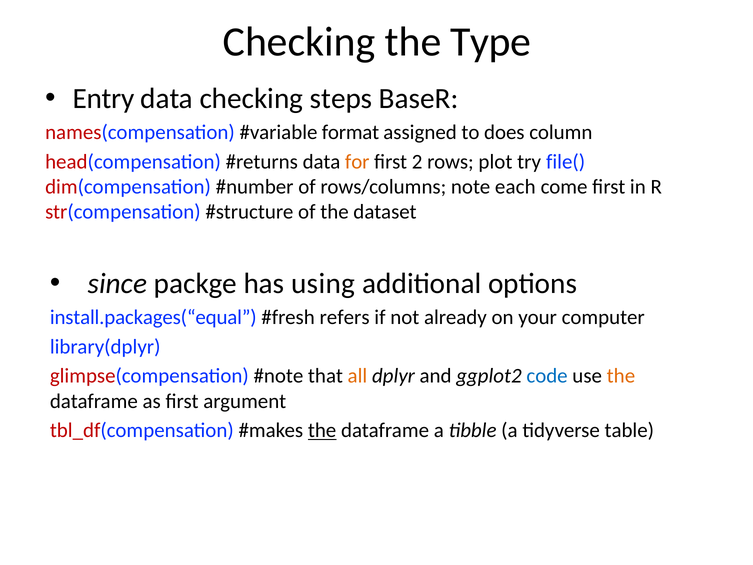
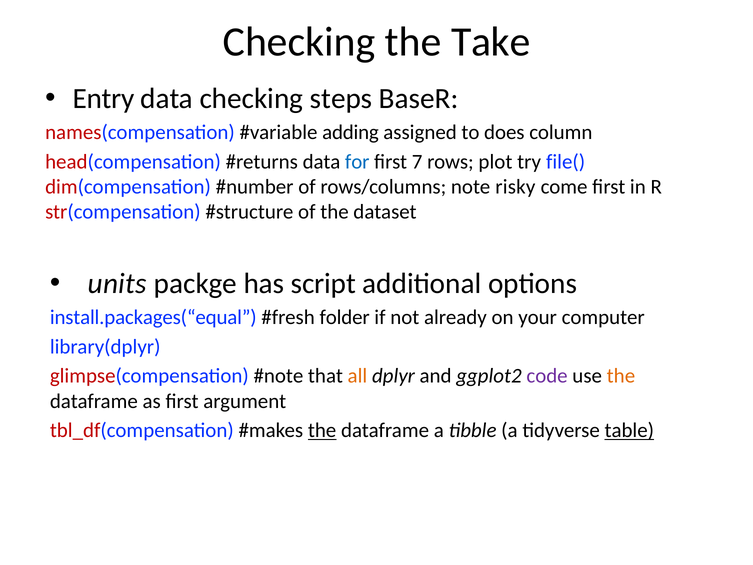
Type: Type -> Take
format: format -> adding
for colour: orange -> blue
2: 2 -> 7
each: each -> risky
since: since -> units
using: using -> script
refers: refers -> folder
code colour: blue -> purple
table underline: none -> present
